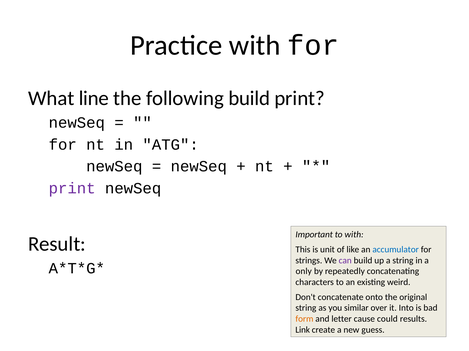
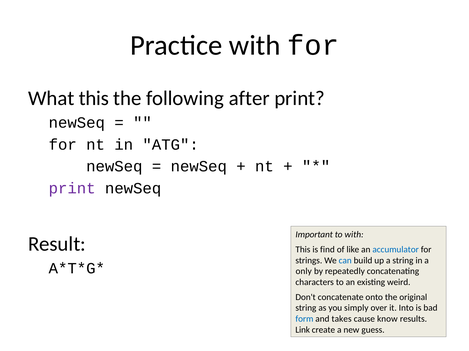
What line: line -> this
following build: build -> after
unit: unit -> find
can colour: purple -> blue
similar: similar -> simply
form colour: orange -> blue
letter: letter -> takes
could: could -> know
